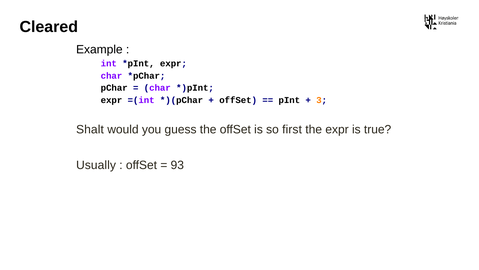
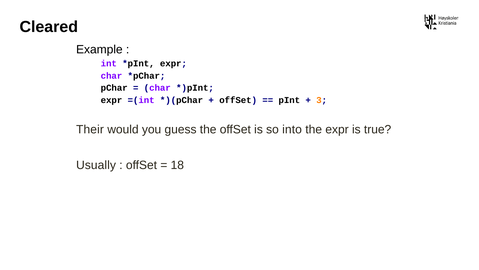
Shalt: Shalt -> Their
first: first -> into
93: 93 -> 18
